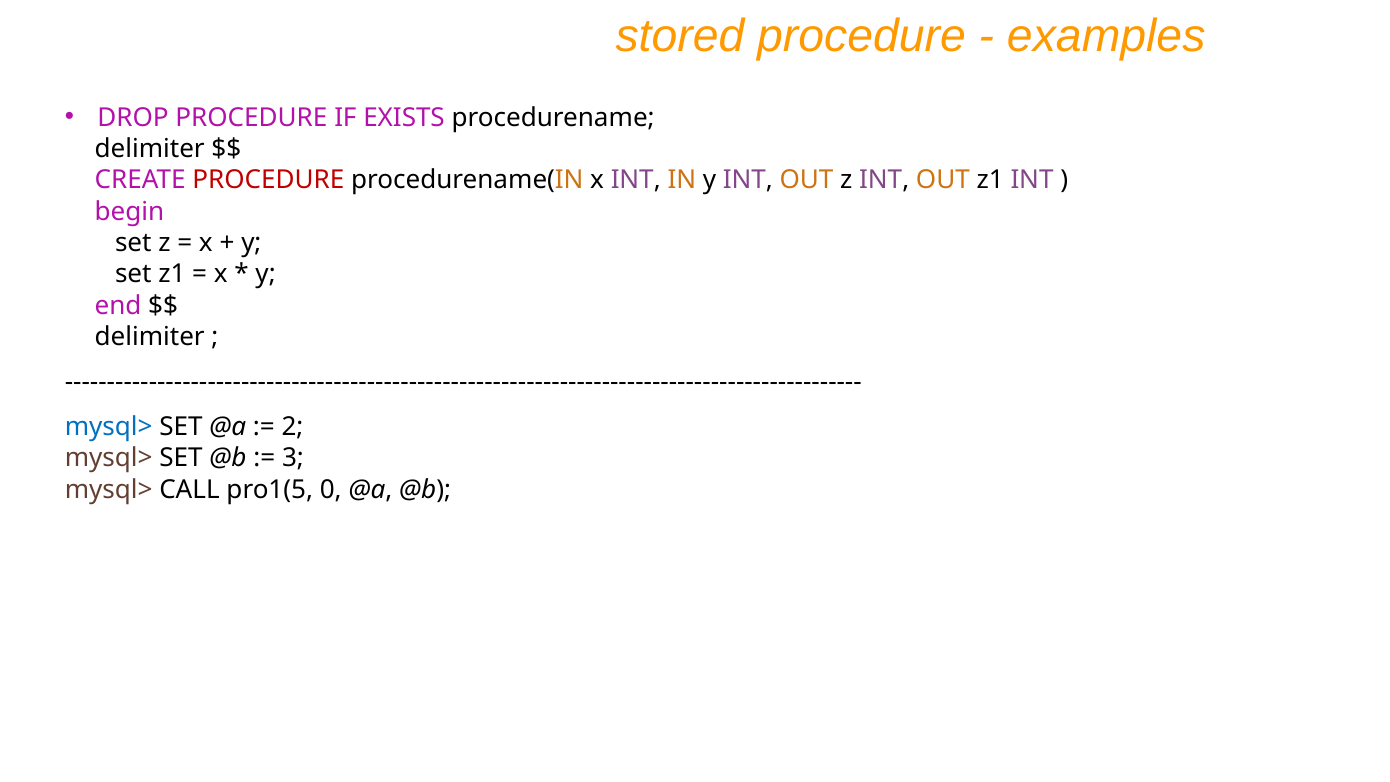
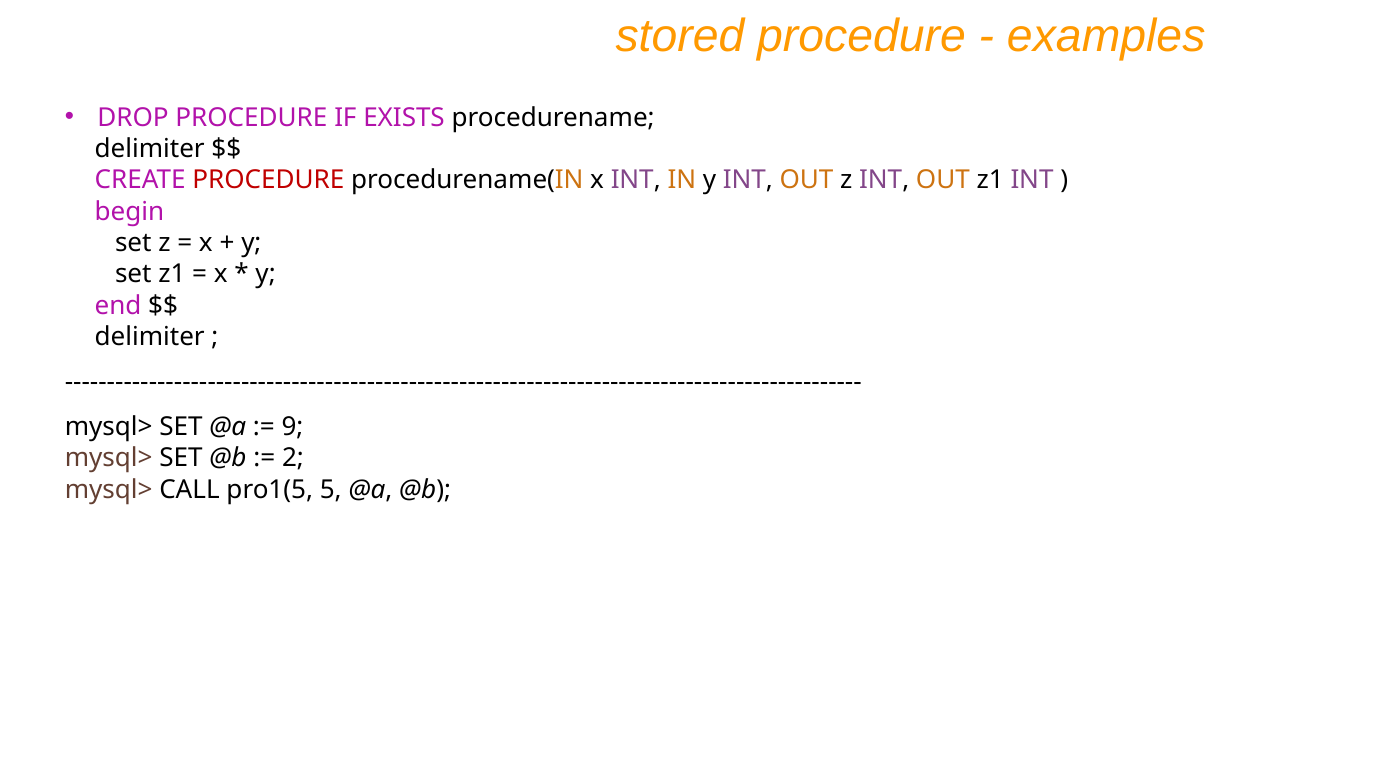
mysql> at (109, 427) colour: blue -> black
2: 2 -> 9
3: 3 -> 2
0: 0 -> 5
